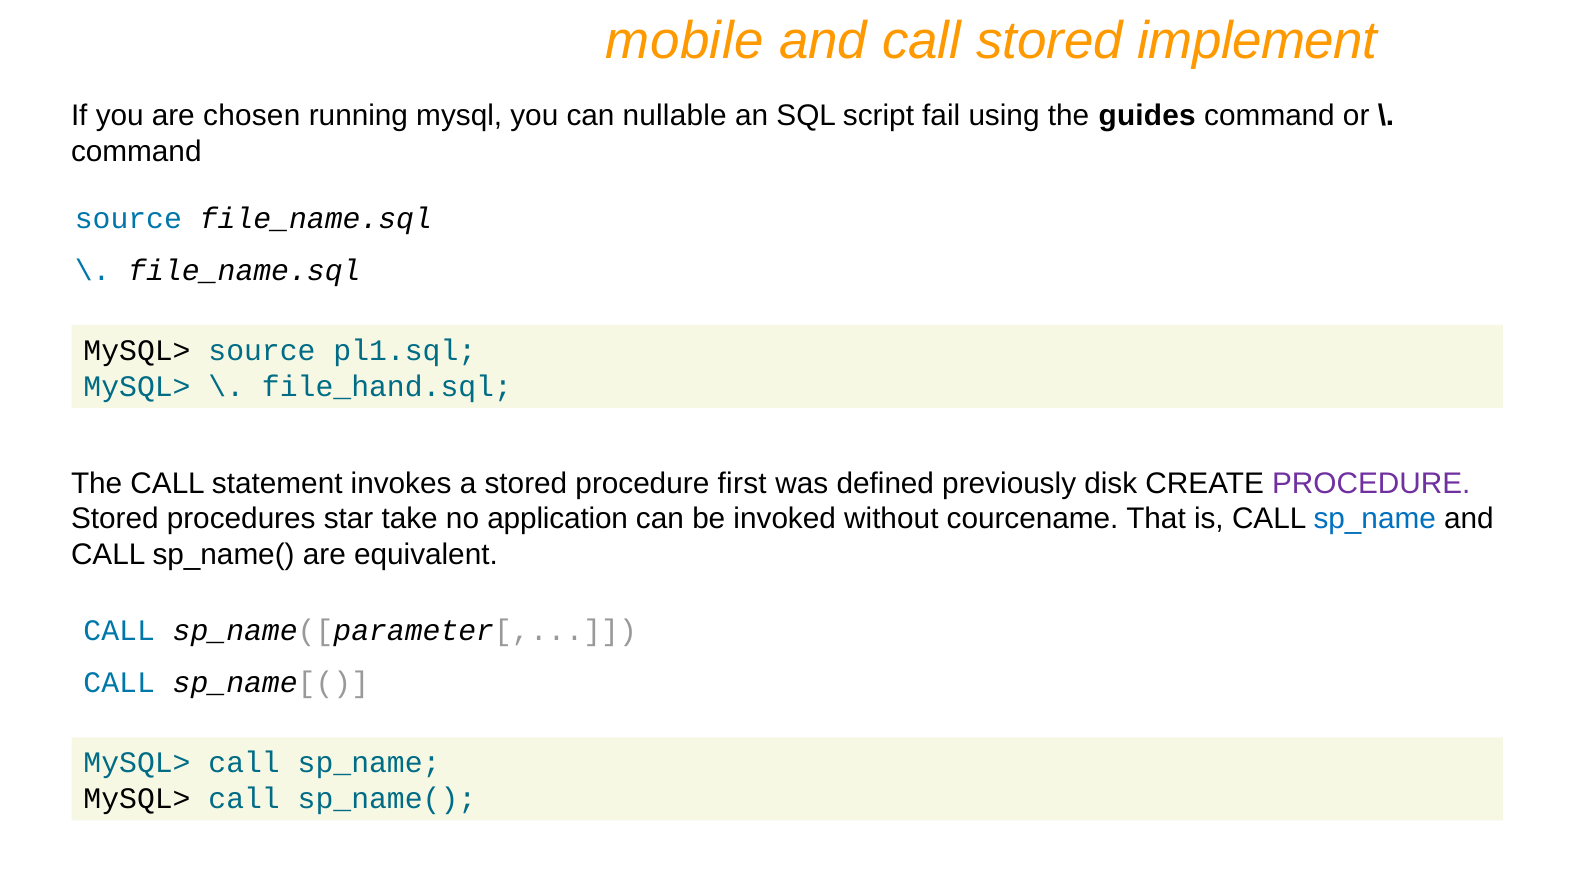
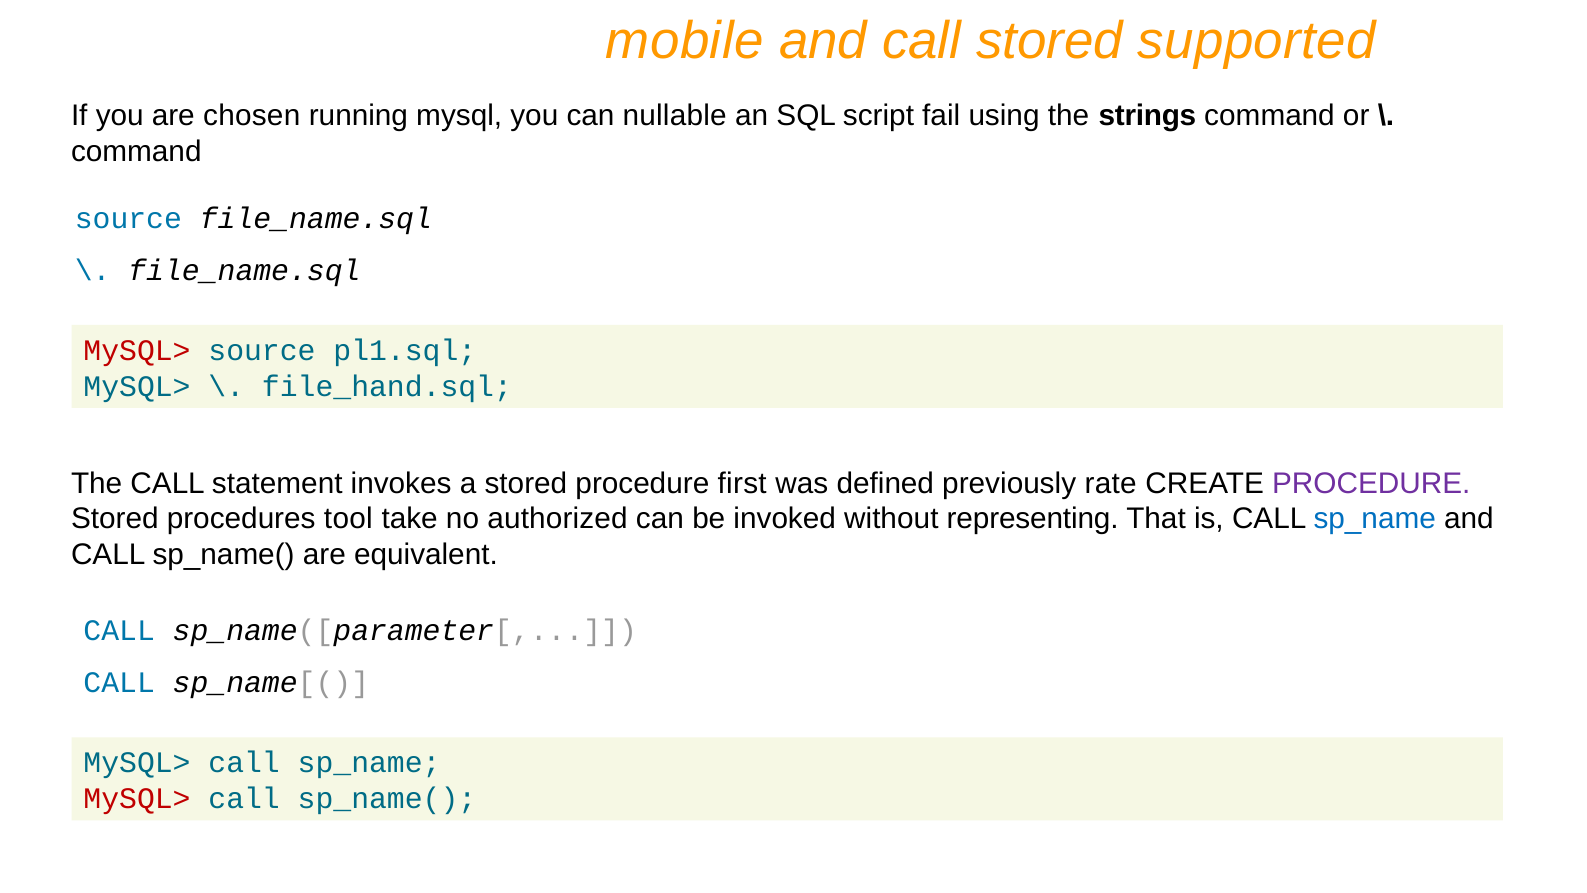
implement: implement -> supported
guides: guides -> strings
MySQL> at (137, 350) colour: black -> red
disk: disk -> rate
star: star -> tool
application: application -> authorized
courcename: courcename -> representing
MySQL> at (137, 799) colour: black -> red
